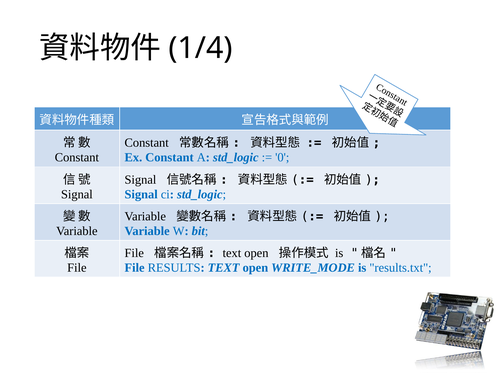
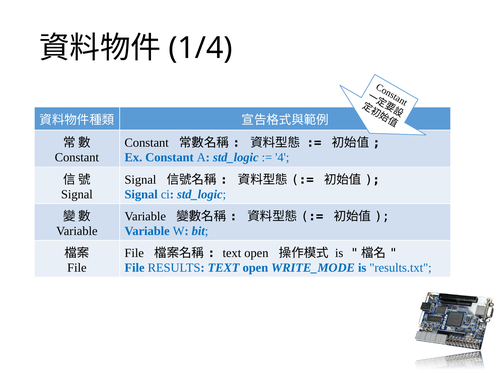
0: 0 -> 4
